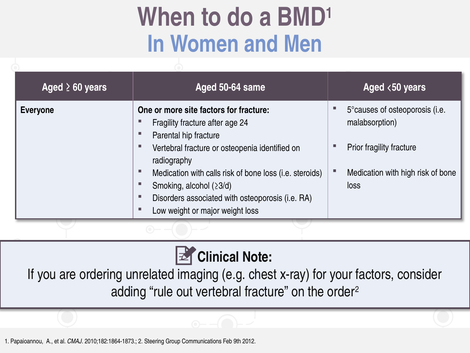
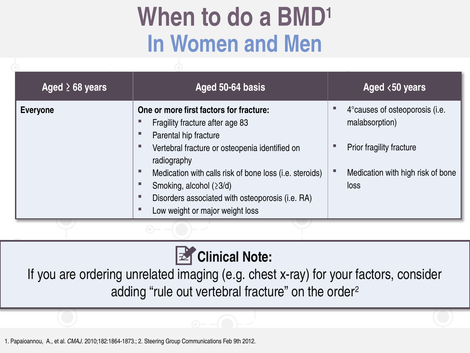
60: 60 -> 68
same: same -> basis
5°causes: 5°causes -> 4°causes
site: site -> first
24: 24 -> 83
